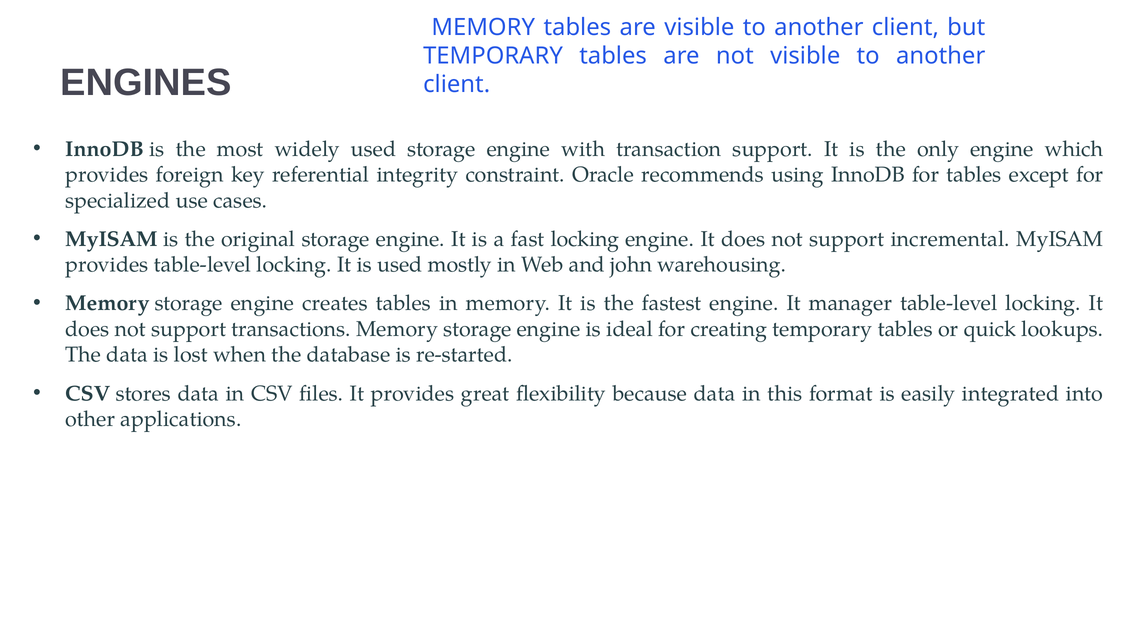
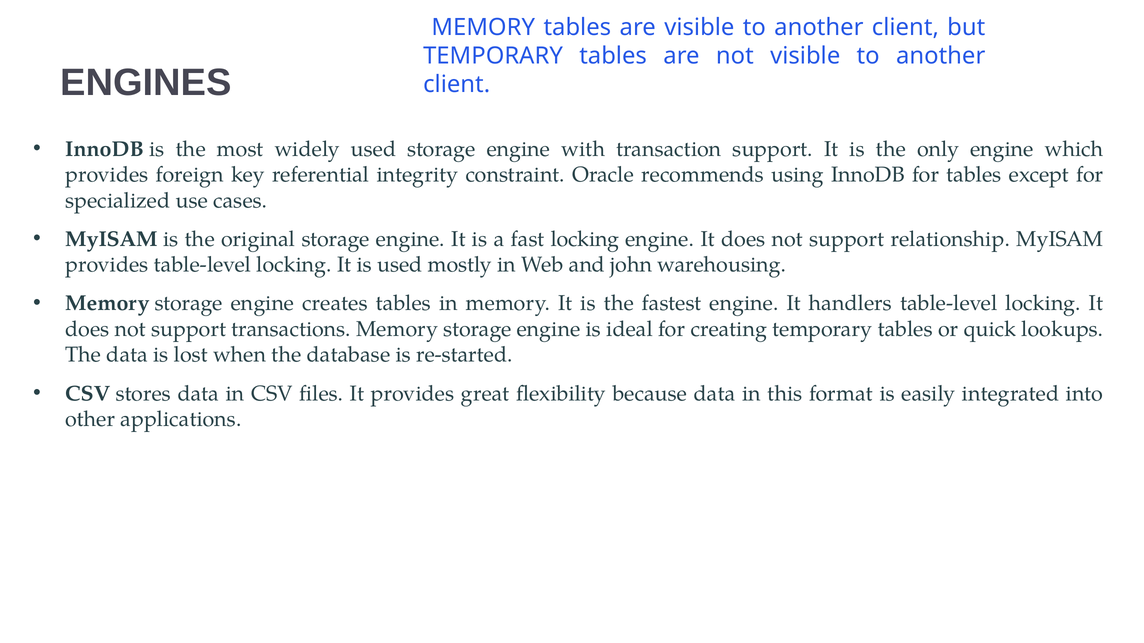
incremental: incremental -> relationship
manager: manager -> handlers
